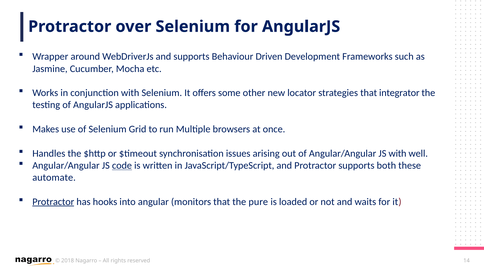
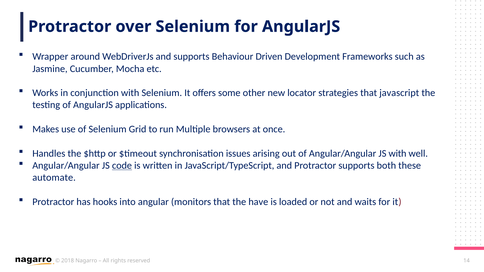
integrator: integrator -> javascript
Protractor at (53, 202) underline: present -> none
pure: pure -> have
